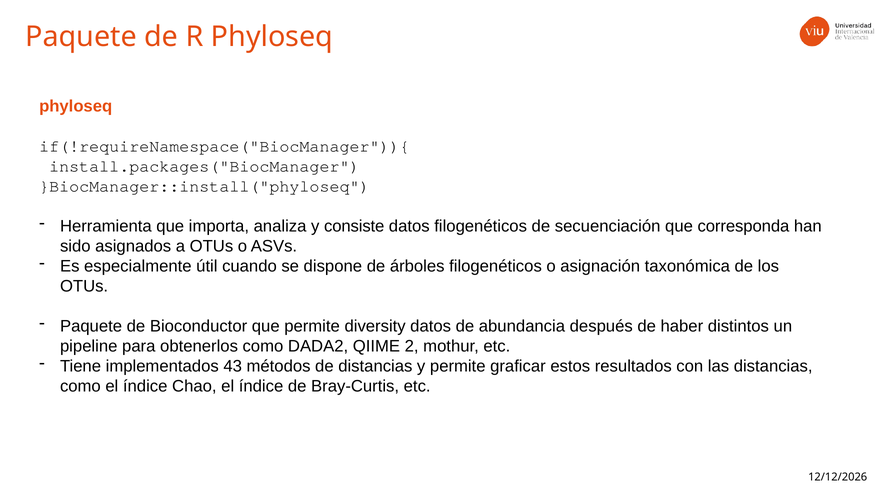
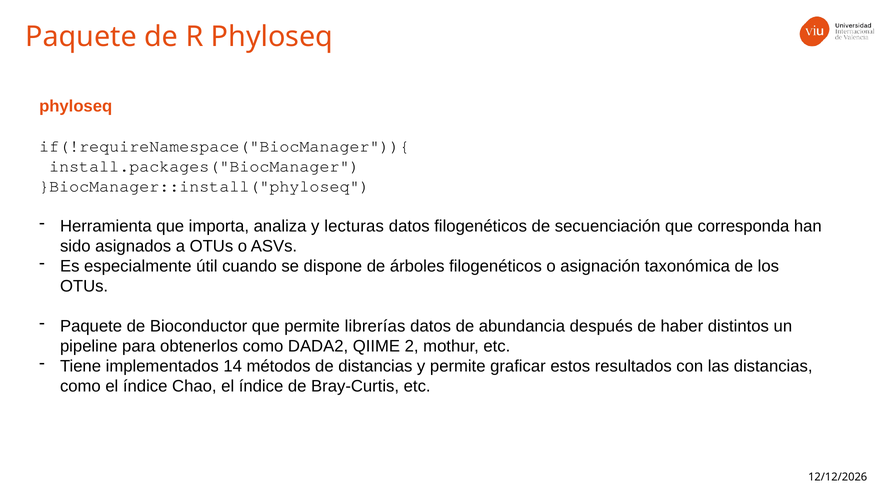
consiste: consiste -> lecturas
diversity: diversity -> librerías
43: 43 -> 14
